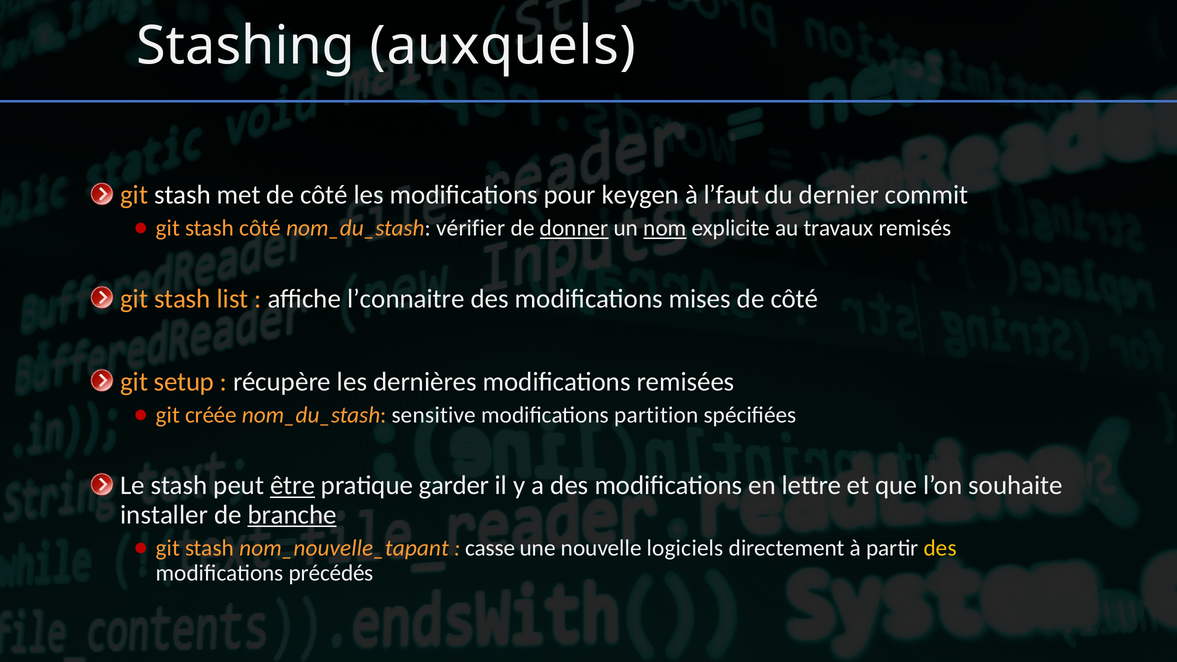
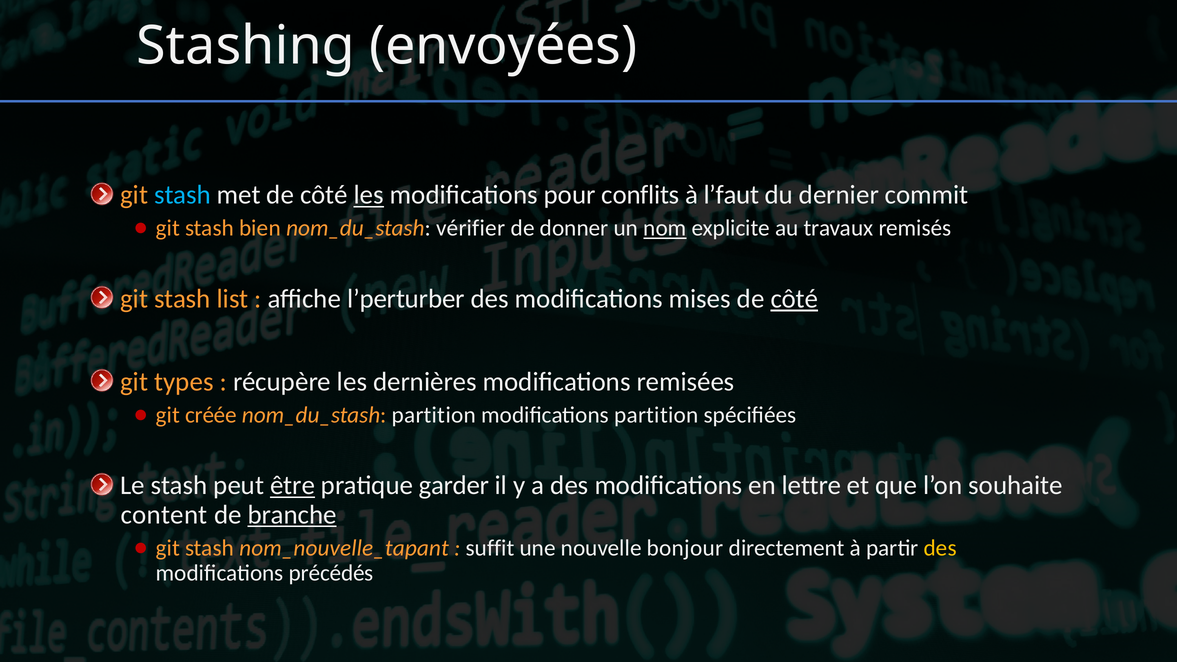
auxquels: auxquels -> envoyées
stash at (182, 195) colour: white -> light blue
les at (369, 195) underline: none -> present
keygen: keygen -> conflits
stash côté: côté -> bien
donner underline: present -> none
l’connaitre: l’connaitre -> l’perturber
côté at (794, 299) underline: none -> present
setup: setup -> types
nom_du_stash sensitive: sensitive -> partition
installer: installer -> content
casse: casse -> suffit
logiciels: logiciels -> bonjour
